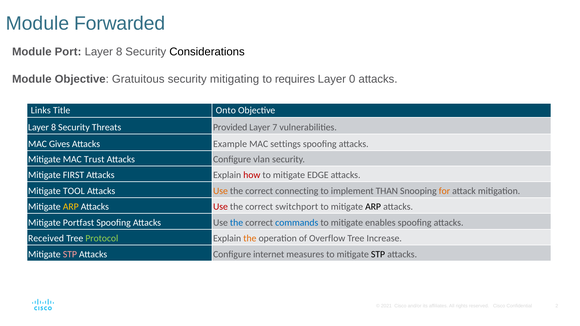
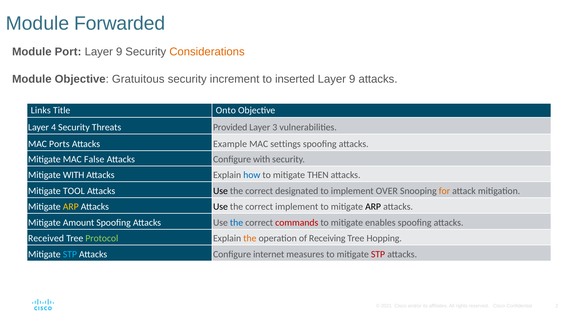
8 at (119, 52): 8 -> 9
Considerations colour: black -> orange
mitigating: mitigating -> increment
requires: requires -> inserted
0 at (352, 79): 0 -> 9
8 at (54, 127): 8 -> 4
7: 7 -> 3
Gives: Gives -> Ports
Trust: Trust -> False
Configure vlan: vlan -> with
Mitigate FIRST: FIRST -> WITH
how colour: red -> blue
EDGE: EDGE -> THEN
Use at (220, 191) colour: orange -> black
connecting: connecting -> designated
THAN: THAN -> OVER
Use at (220, 207) colour: red -> black
correct switchport: switchport -> implement
Portfast: Portfast -> Amount
commands colour: blue -> red
Overflow: Overflow -> Receiving
Increase: Increase -> Hopping
STP at (70, 255) colour: pink -> light blue
STP at (378, 255) colour: black -> red
